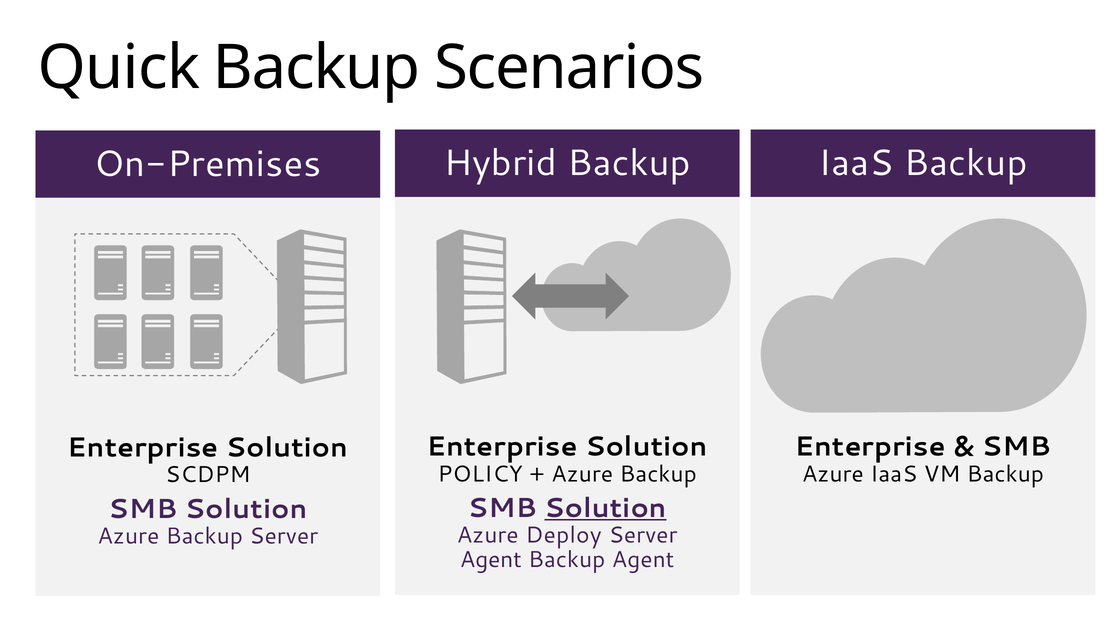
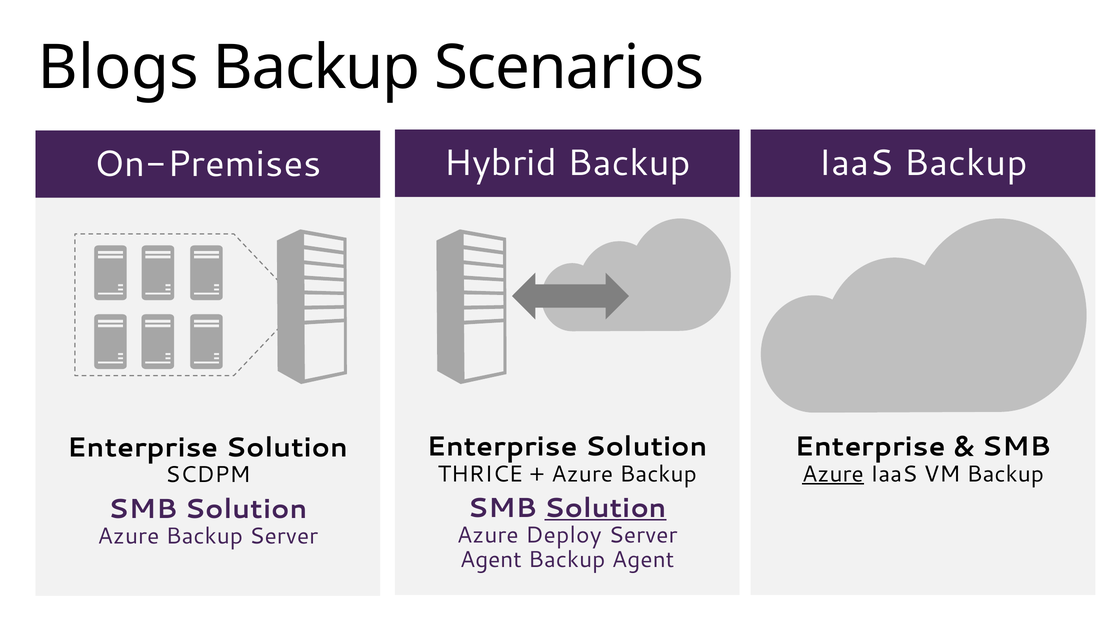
Quick: Quick -> Blogs
POLICY: POLICY -> THRICE
Azure at (833, 474) underline: none -> present
